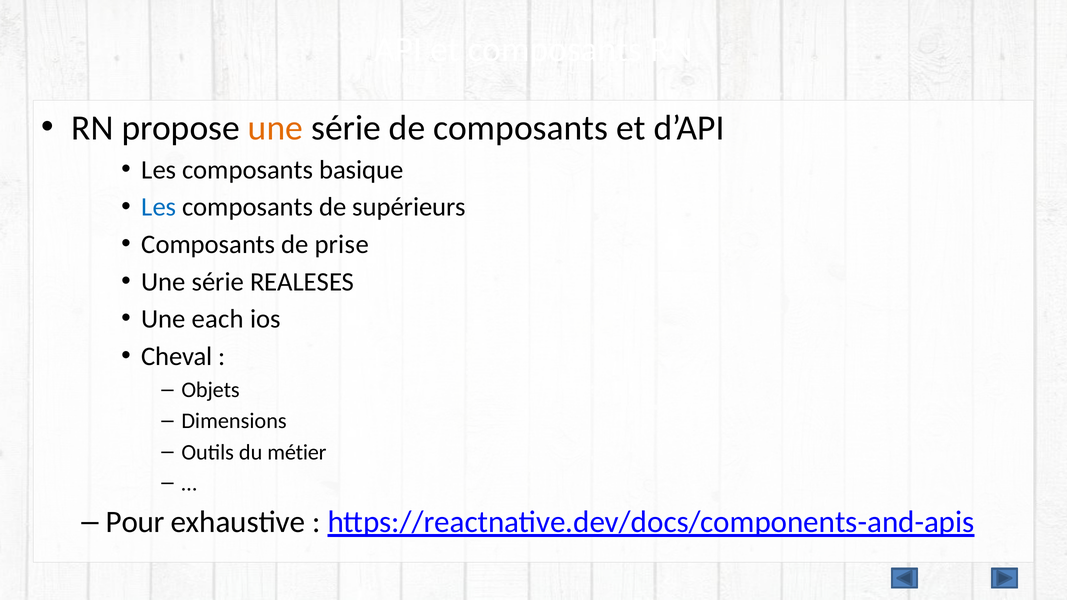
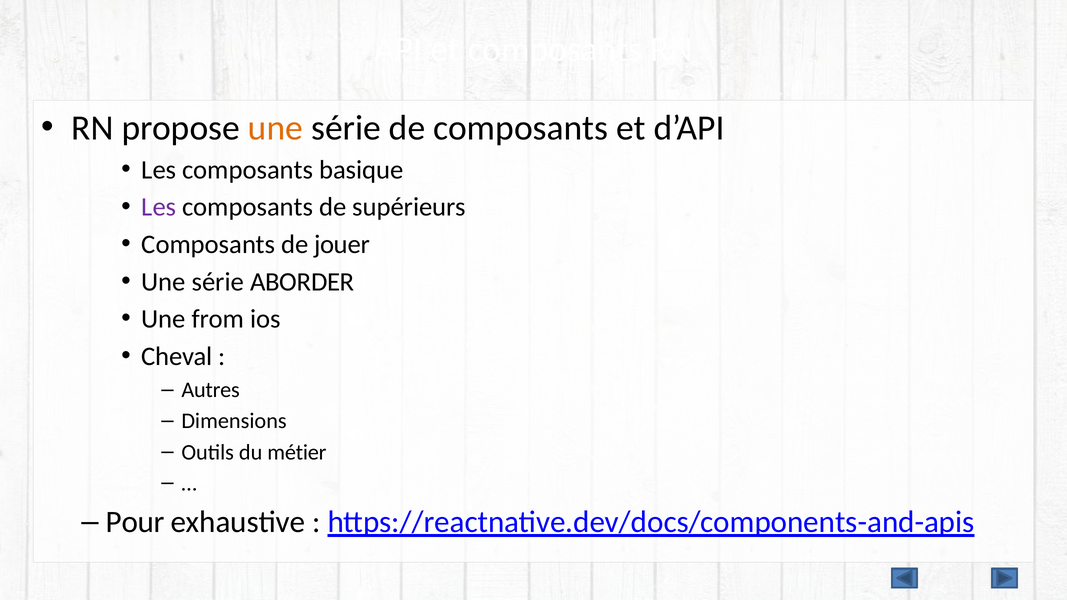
Les at (159, 207) colour: blue -> purple
prise: prise -> jouer
REALESES: REALESES -> ABORDER
each: each -> from
Objets: Objets -> Autres
